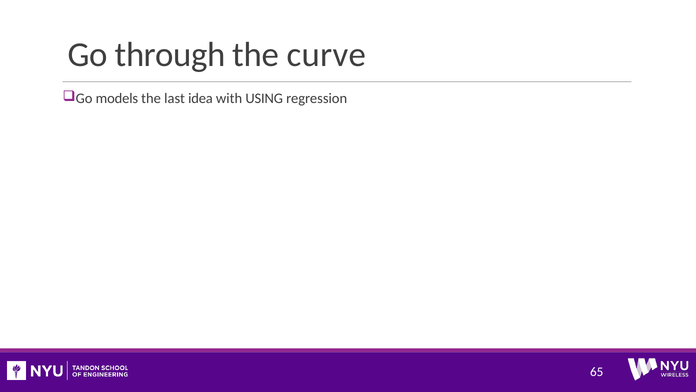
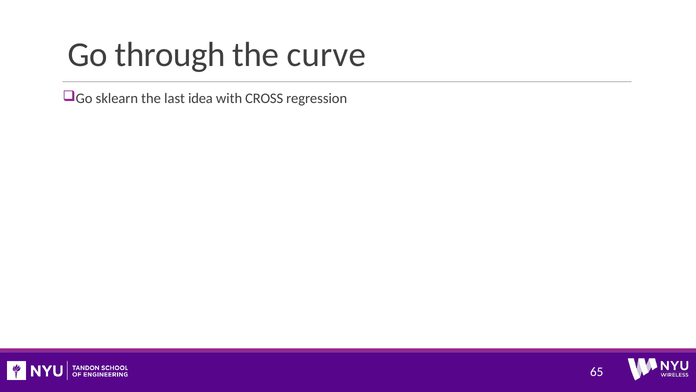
models: models -> sklearn
USING: USING -> CROSS
